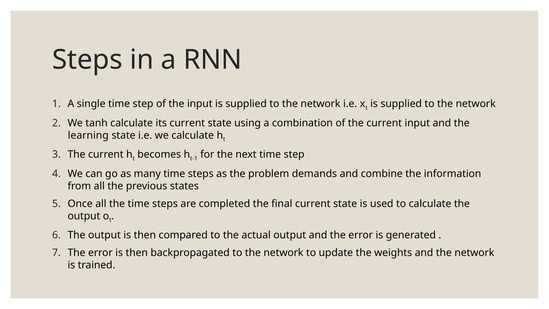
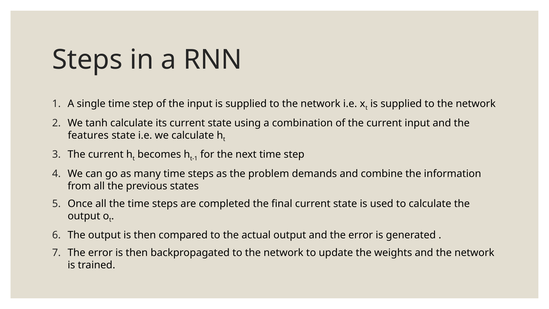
learning: learning -> features
